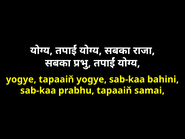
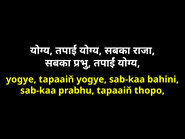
samai: samai -> thopo
